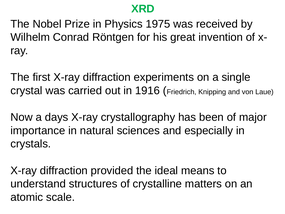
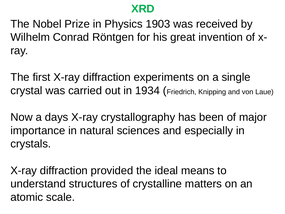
1975: 1975 -> 1903
1916: 1916 -> 1934
